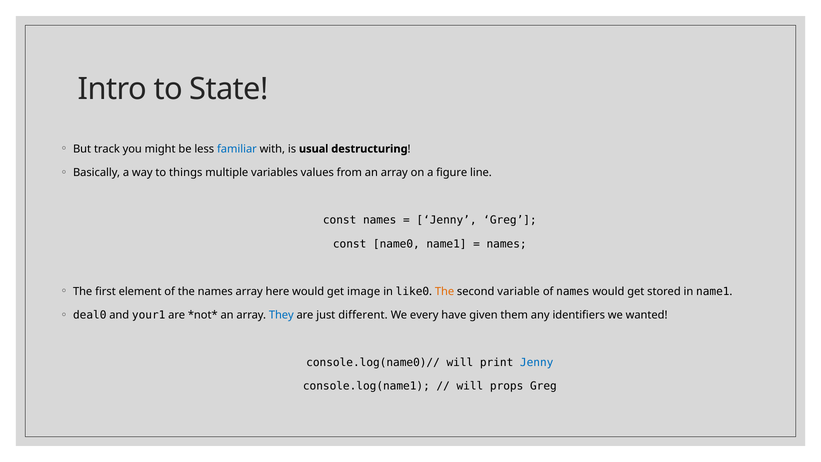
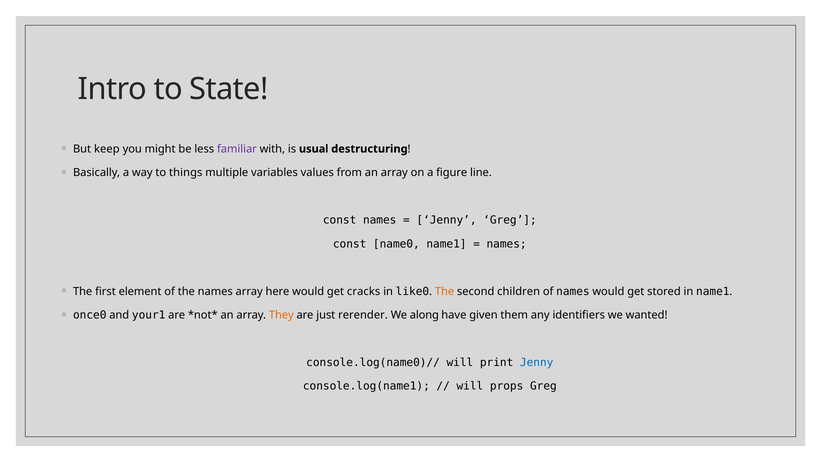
track: track -> keep
familiar colour: blue -> purple
image: image -> cracks
variable: variable -> children
deal0: deal0 -> once0
They colour: blue -> orange
different: different -> rerender
every: every -> along
